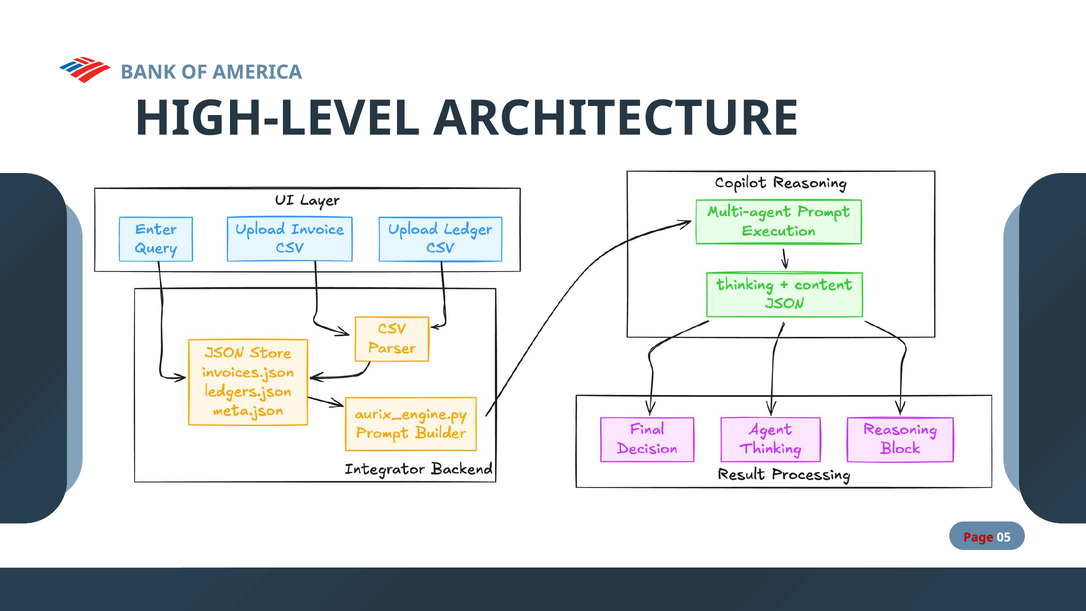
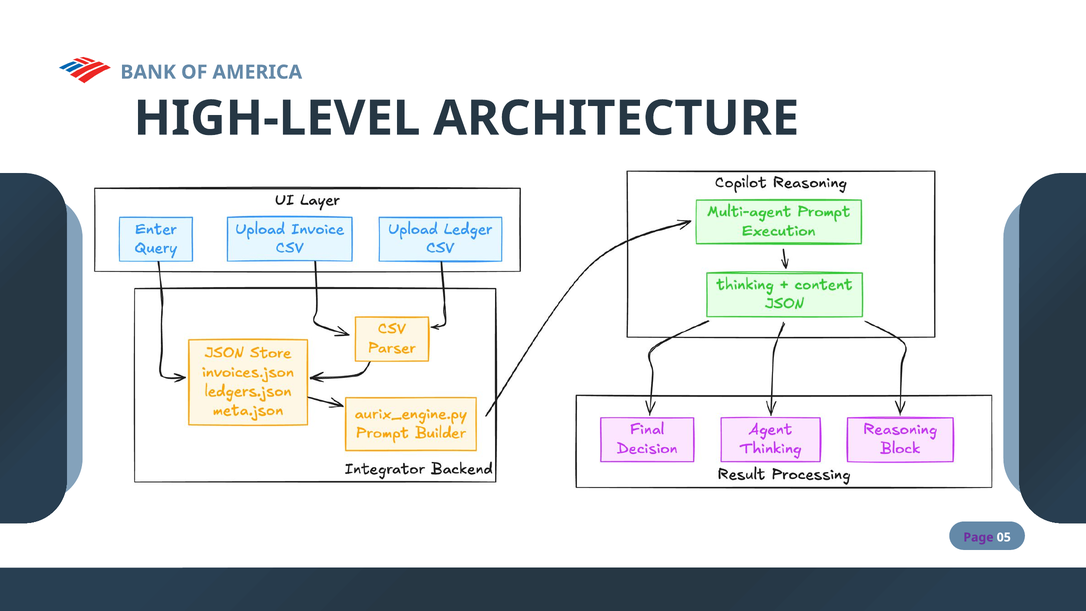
Page colour: red -> purple
